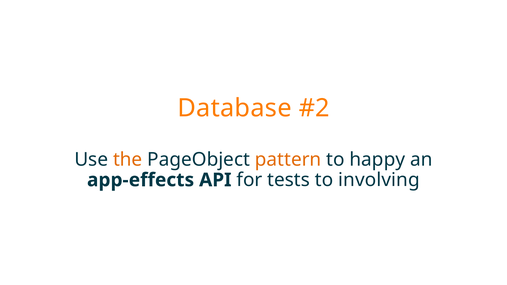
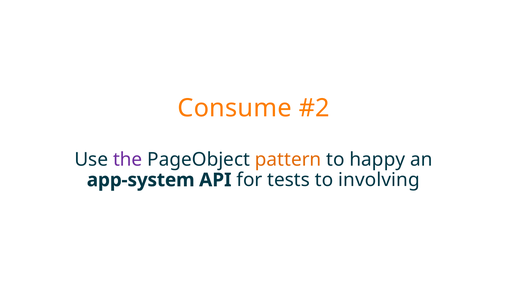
Database: Database -> Consume
the colour: orange -> purple
app-effects: app-effects -> app-system
